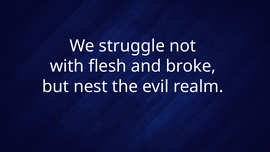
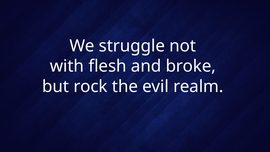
nest: nest -> rock
